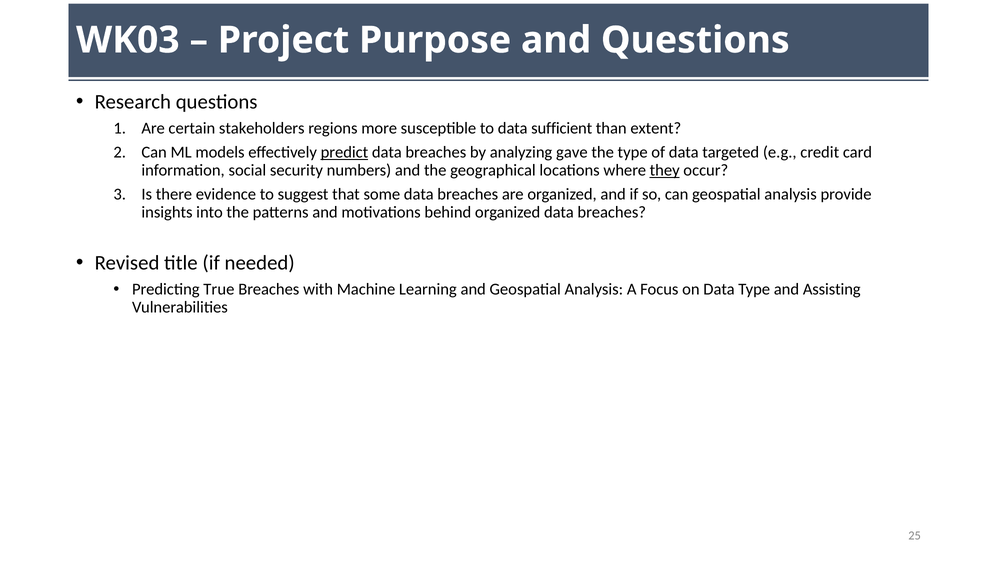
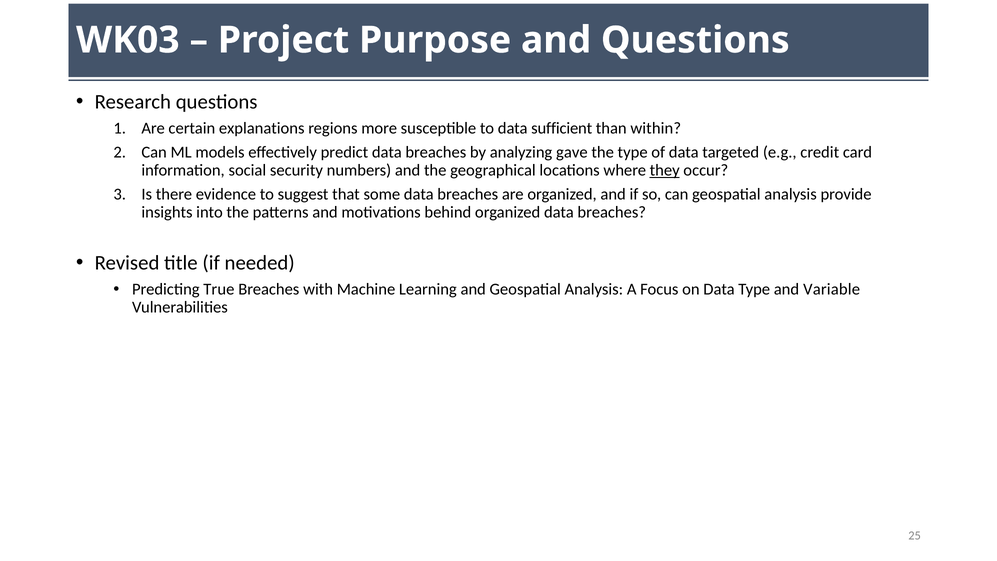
stakeholders: stakeholders -> explanations
extent: extent -> within
predict underline: present -> none
Assisting: Assisting -> Variable
